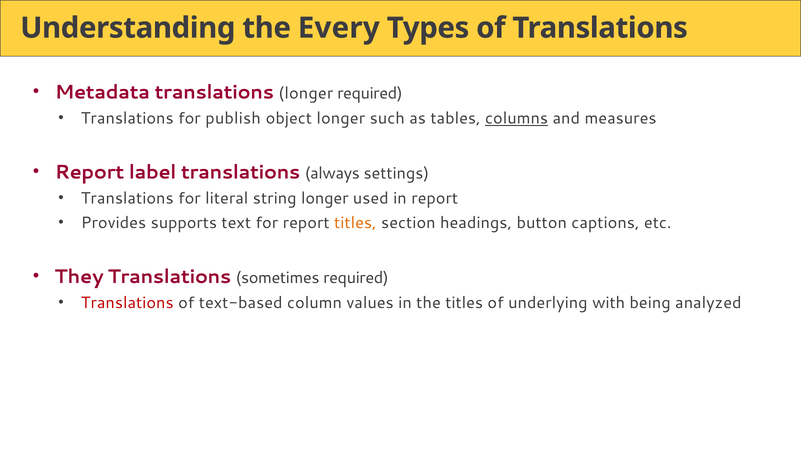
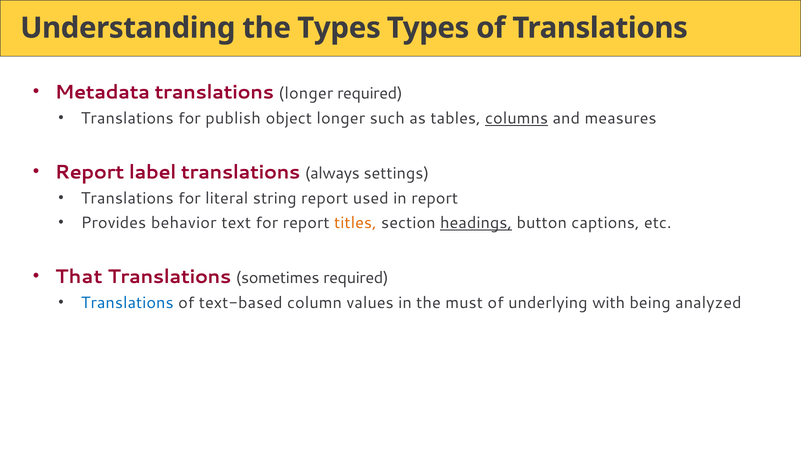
the Every: Every -> Types
string longer: longer -> report
supports: supports -> behavior
headings underline: none -> present
They: They -> That
Translations at (127, 303) colour: red -> blue
the titles: titles -> must
